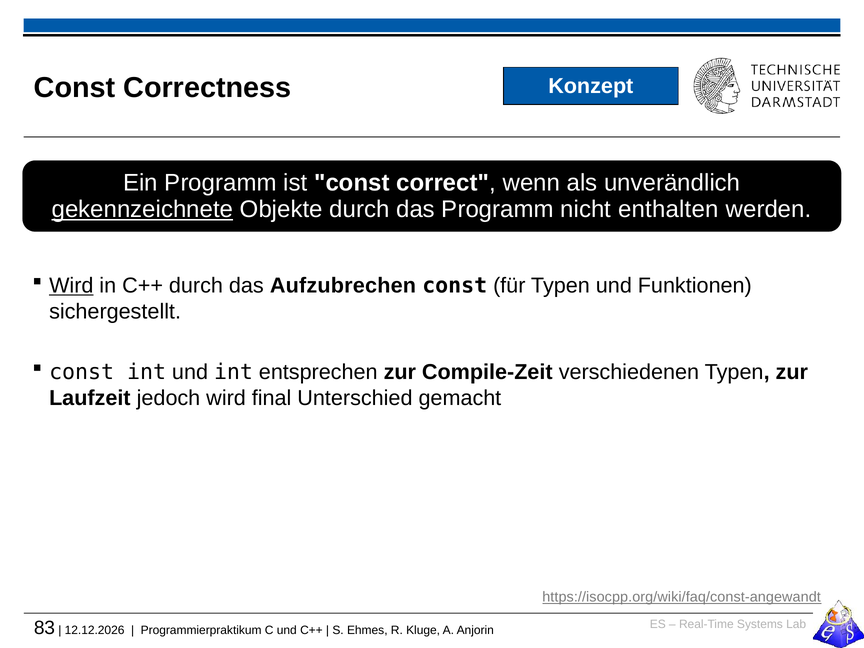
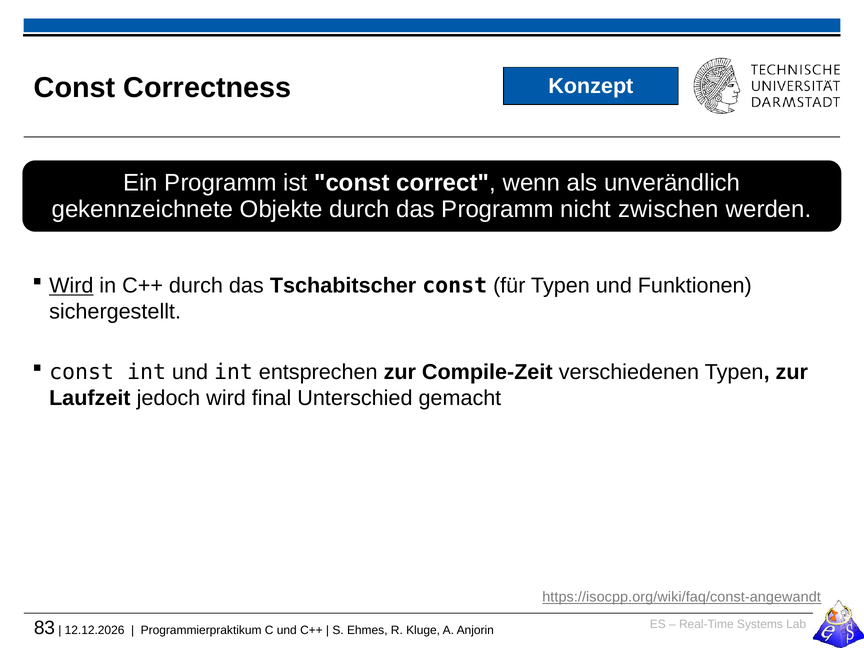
gekennzeichnete underline: present -> none
enthalten: enthalten -> zwischen
Aufzubrechen: Aufzubrechen -> Tschabitscher
